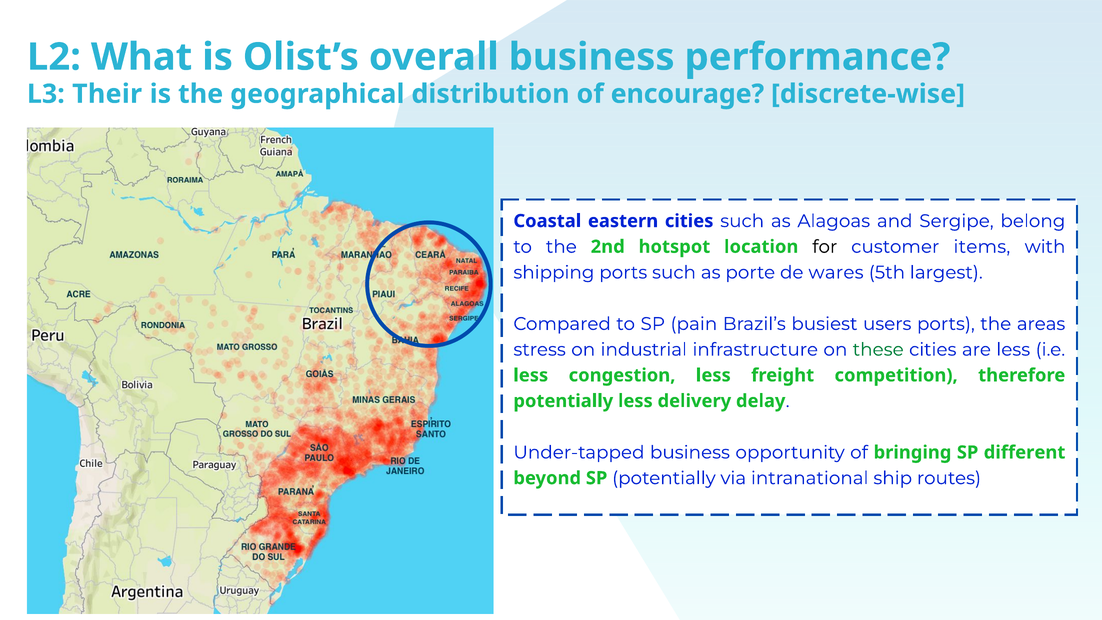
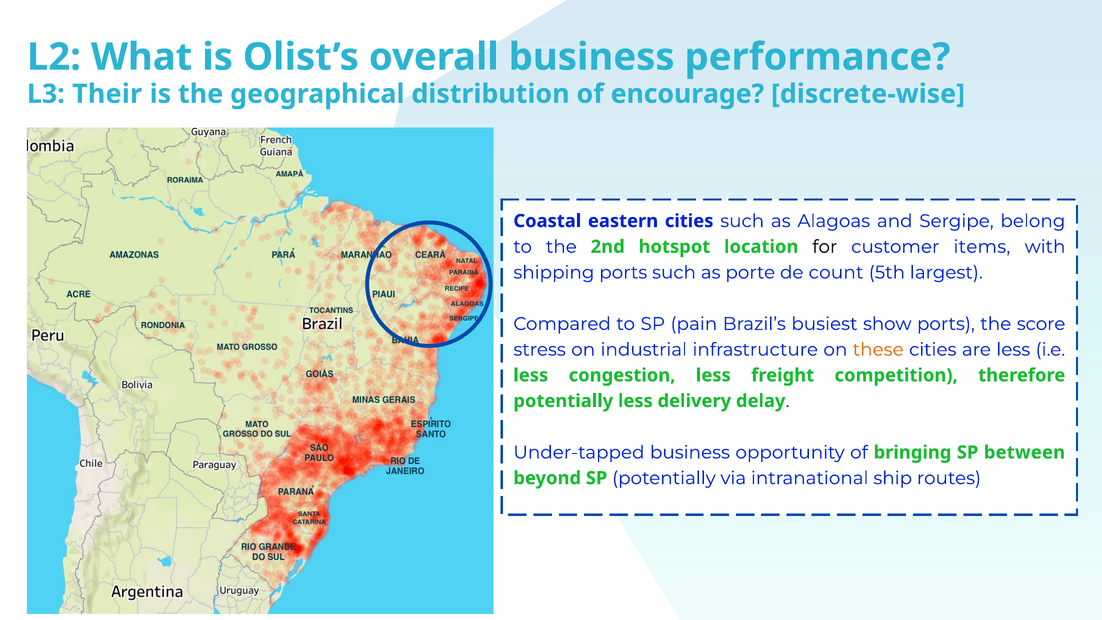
wares: wares -> count
users: users -> show
areas: areas -> score
these colour: green -> orange
different: different -> between
